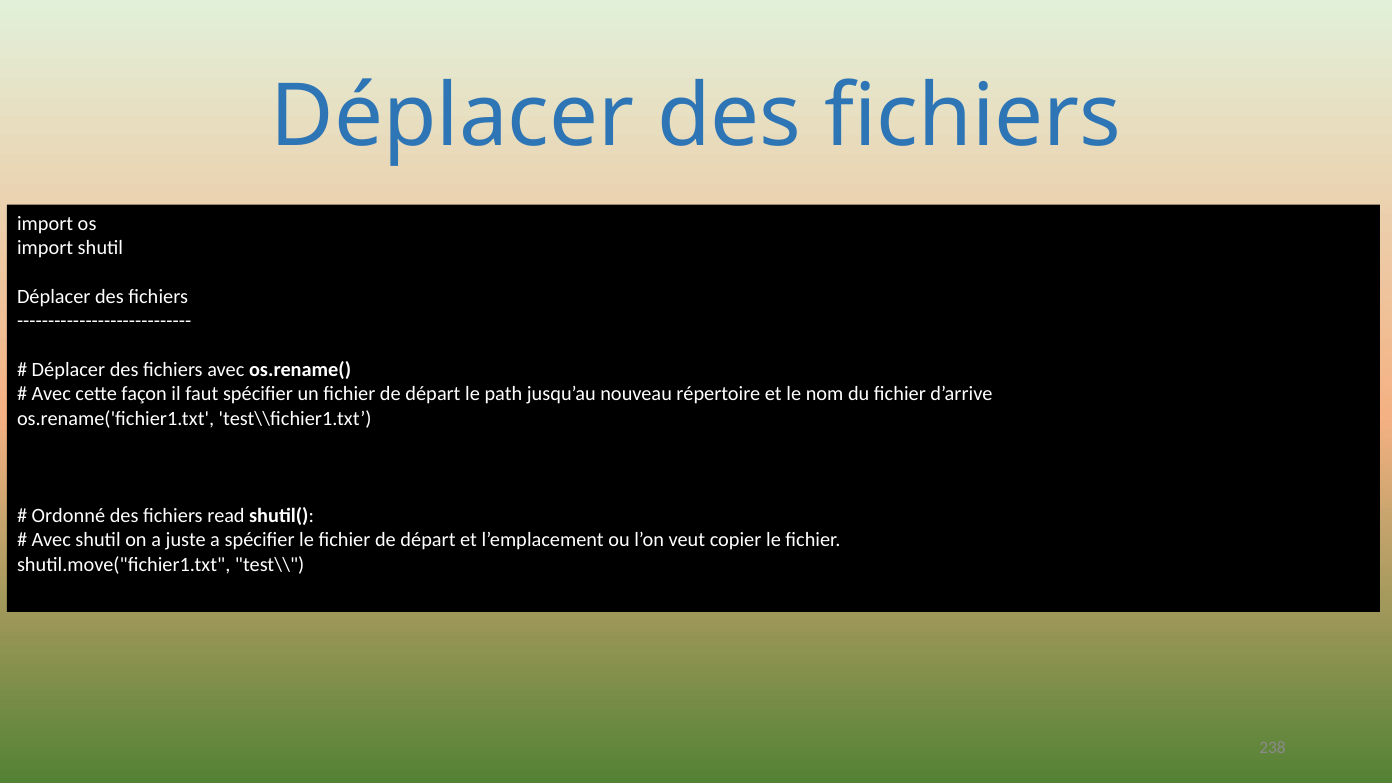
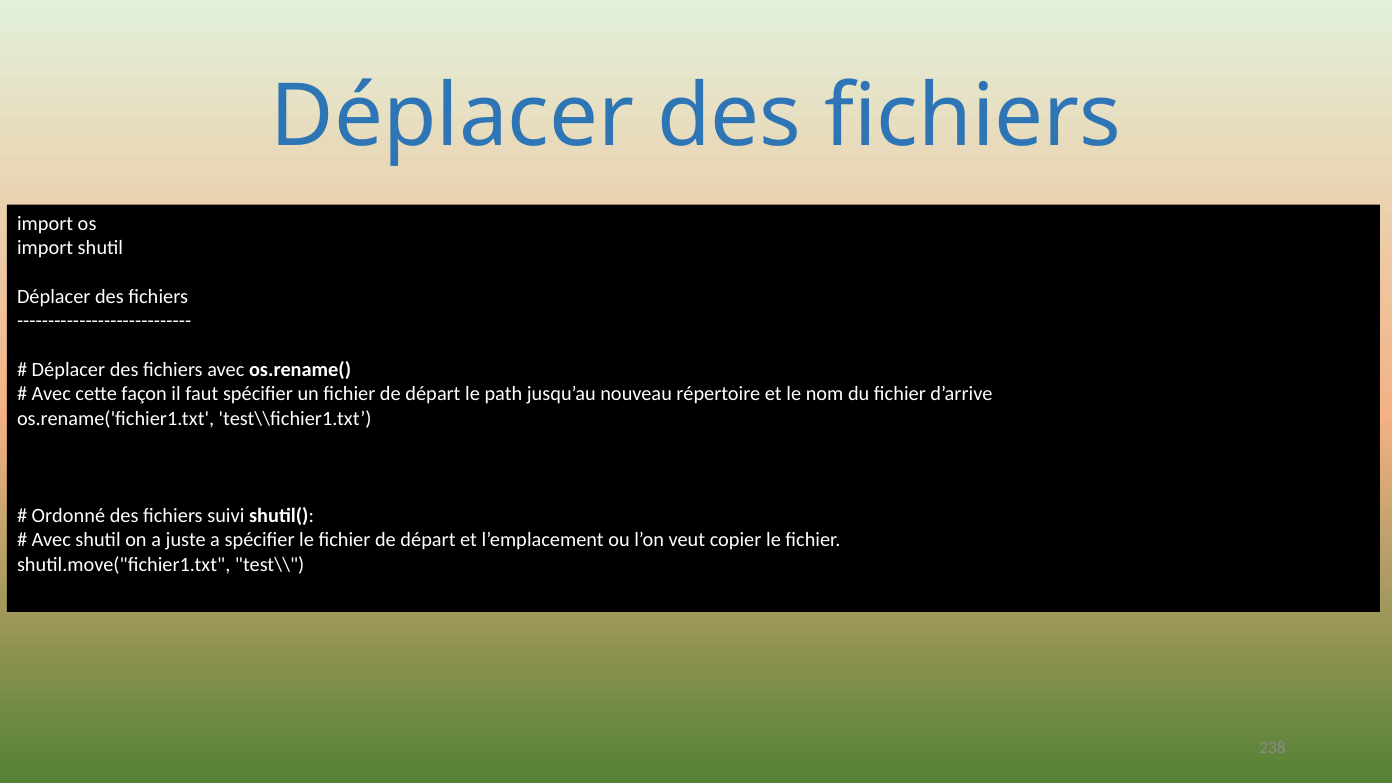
read: read -> suivi
